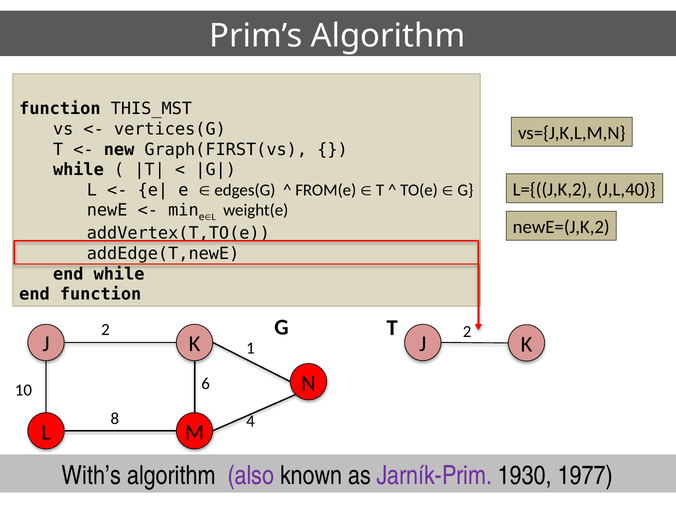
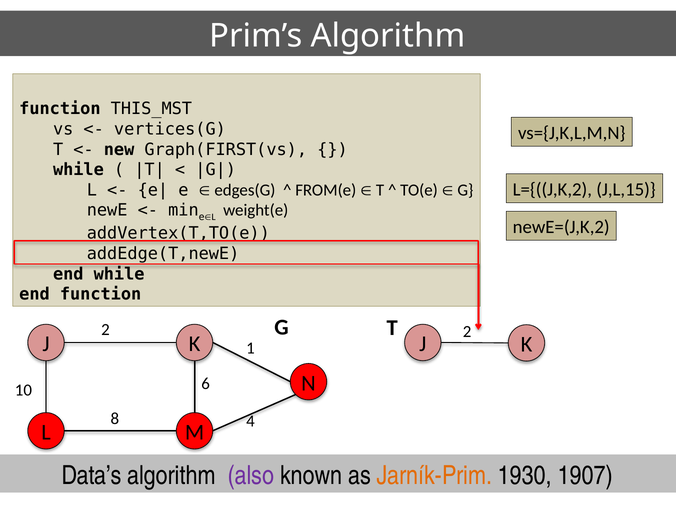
J,L,40: J,L,40 -> J,L,15
With’s: With’s -> Data’s
Jarník-Prim colour: purple -> orange
1977: 1977 -> 1907
